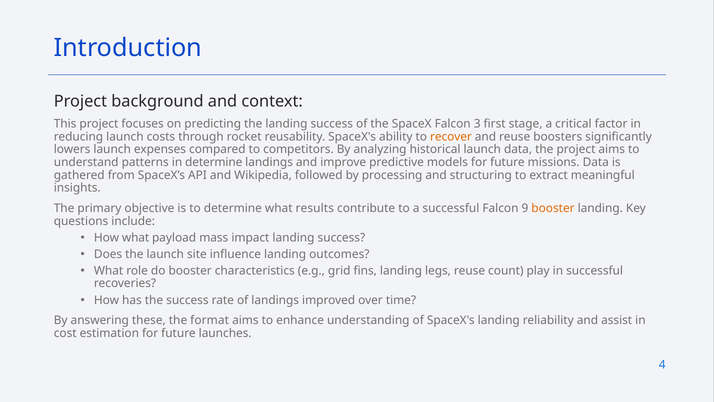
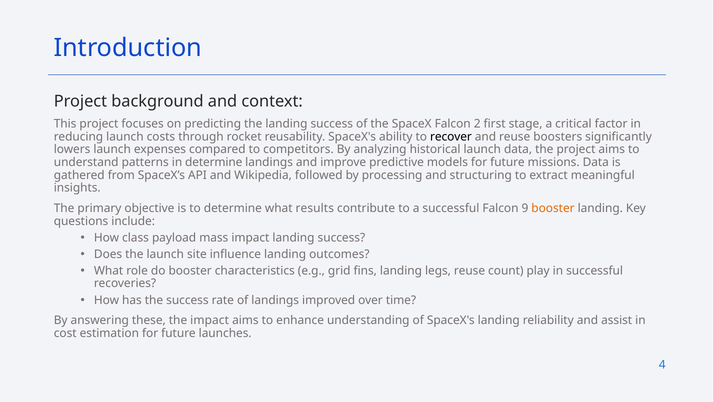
3: 3 -> 2
recover colour: orange -> black
How what: what -> class
the format: format -> impact
